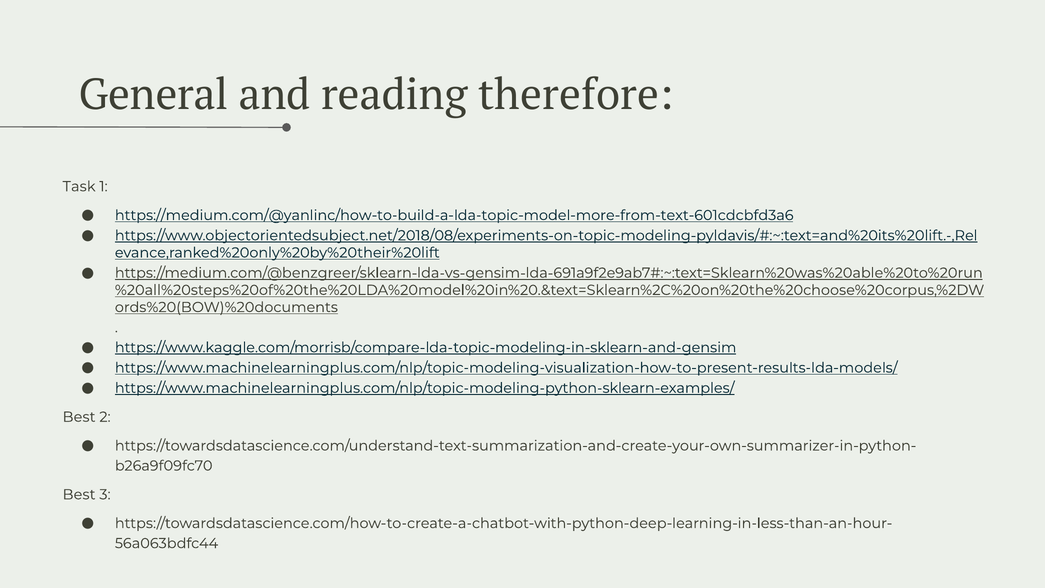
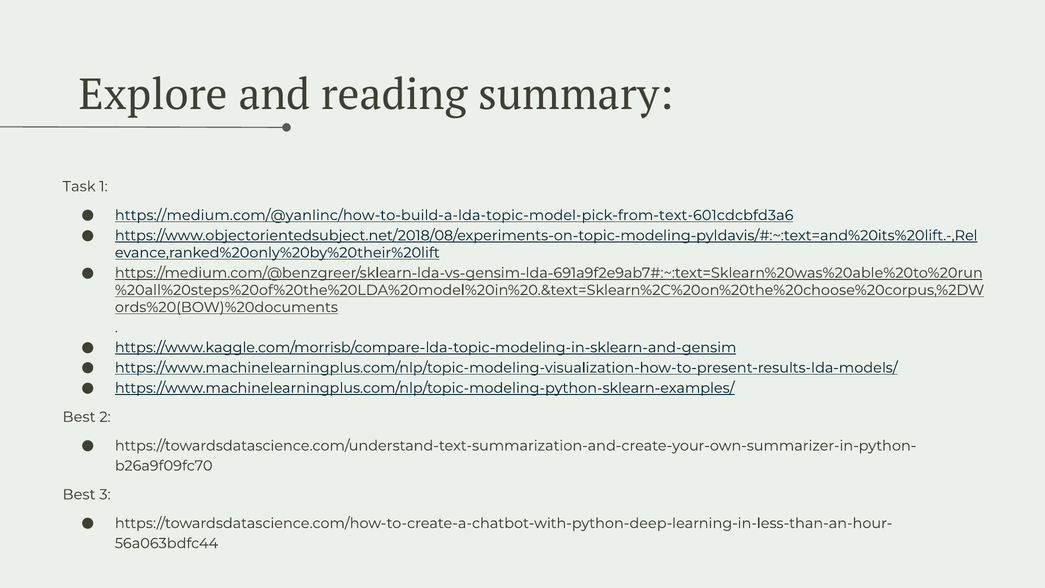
General: General -> Explore
therefore: therefore -> summary
https://medium.com/@yanlinc/how-to-build-a-lda-topic-model-more-from-text-601cdcbfd3a6: https://medium.com/@yanlinc/how-to-build-a-lda-topic-model-more-from-text-601cdcbfd3a6 -> https://medium.com/@yanlinc/how-to-build-a-lda-topic-model-pick-from-text-601cdcbfd3a6
